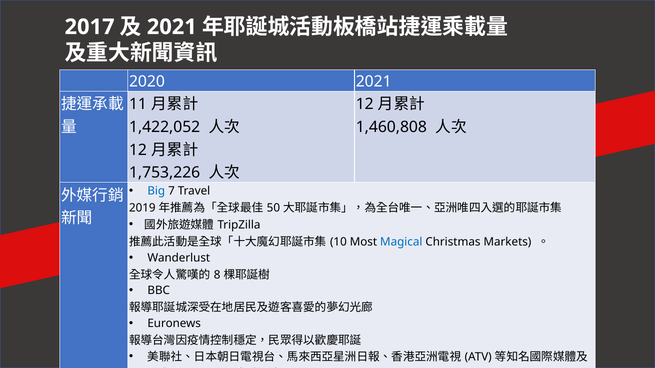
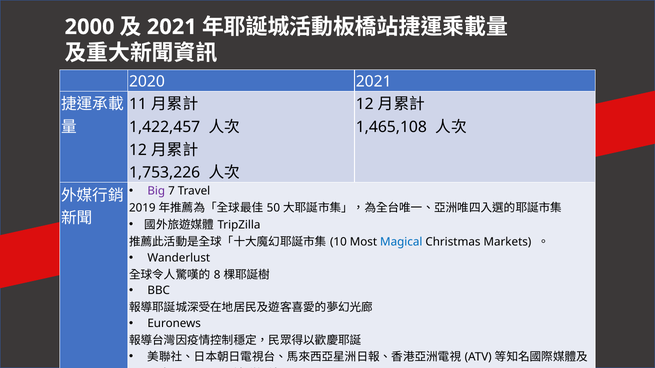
2017: 2017 -> 2000
1,422,052: 1,422,052 -> 1,422,457
1,460,808: 1,460,808 -> 1,465,108
Big colour: blue -> purple
